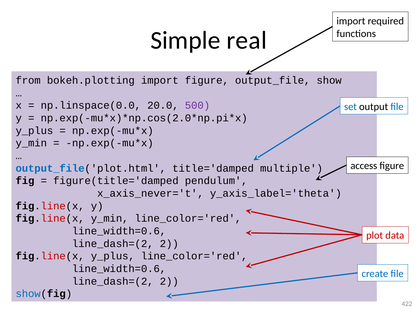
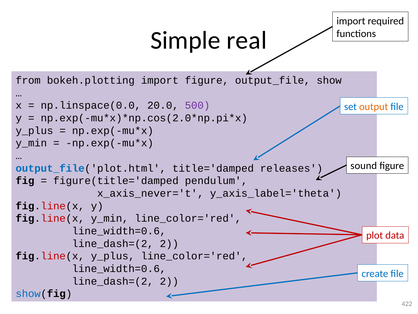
output colour: black -> orange
access: access -> sound
multiple: multiple -> releases
